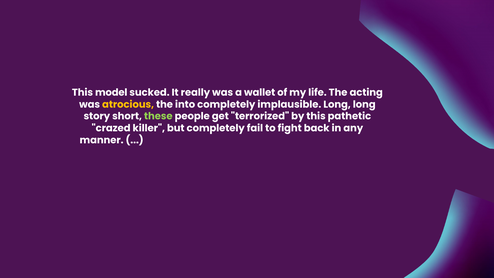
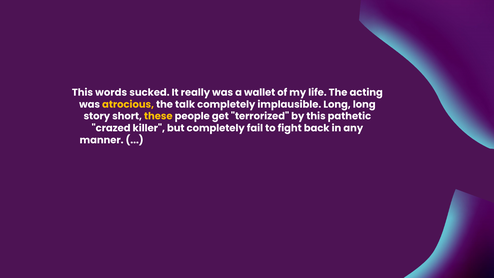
model: model -> words
the into: into -> talk
these colour: light green -> yellow
